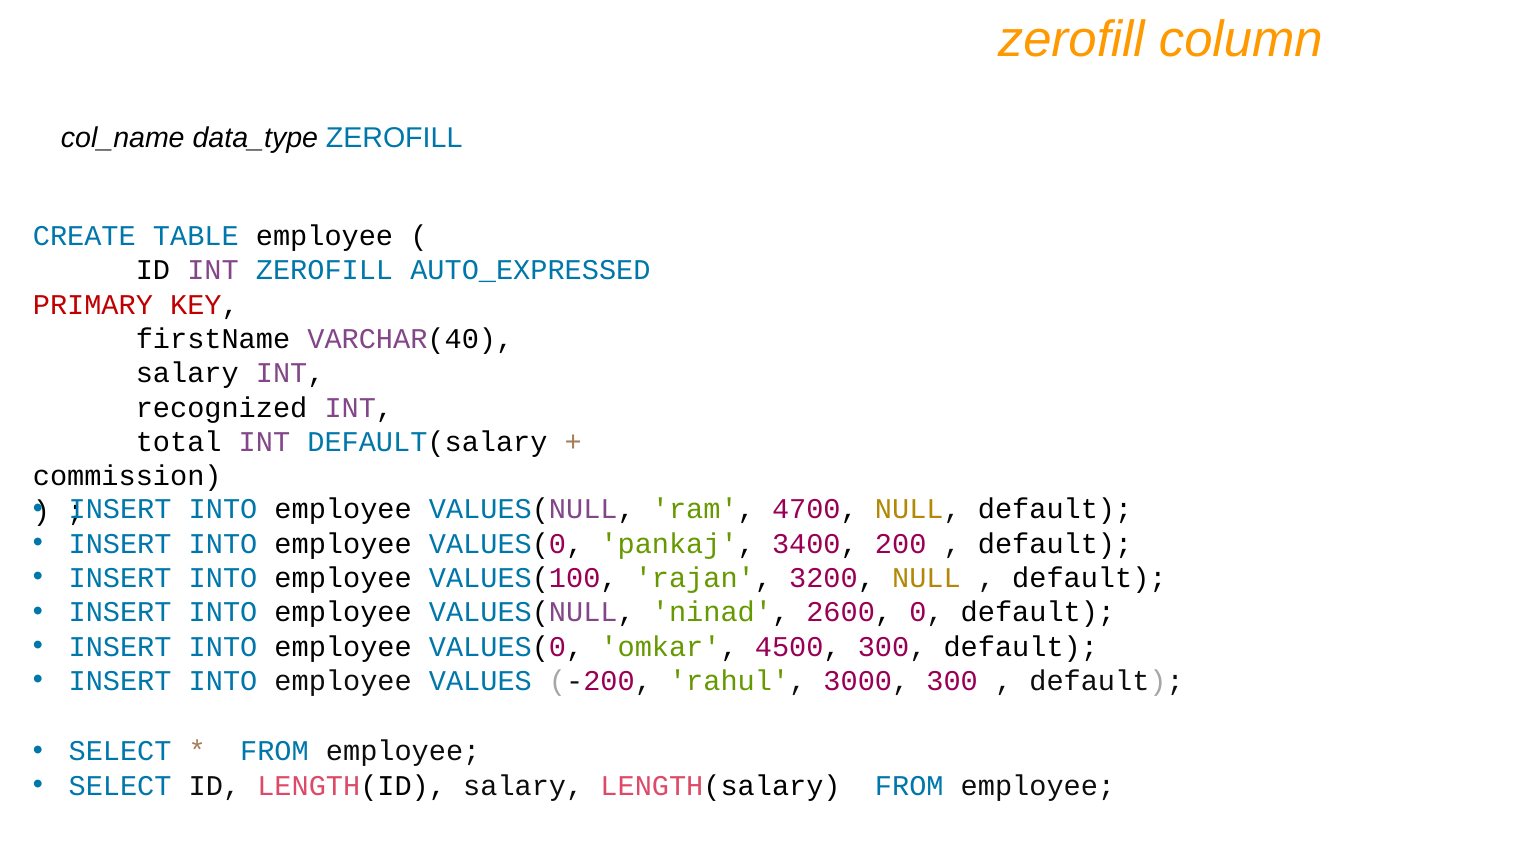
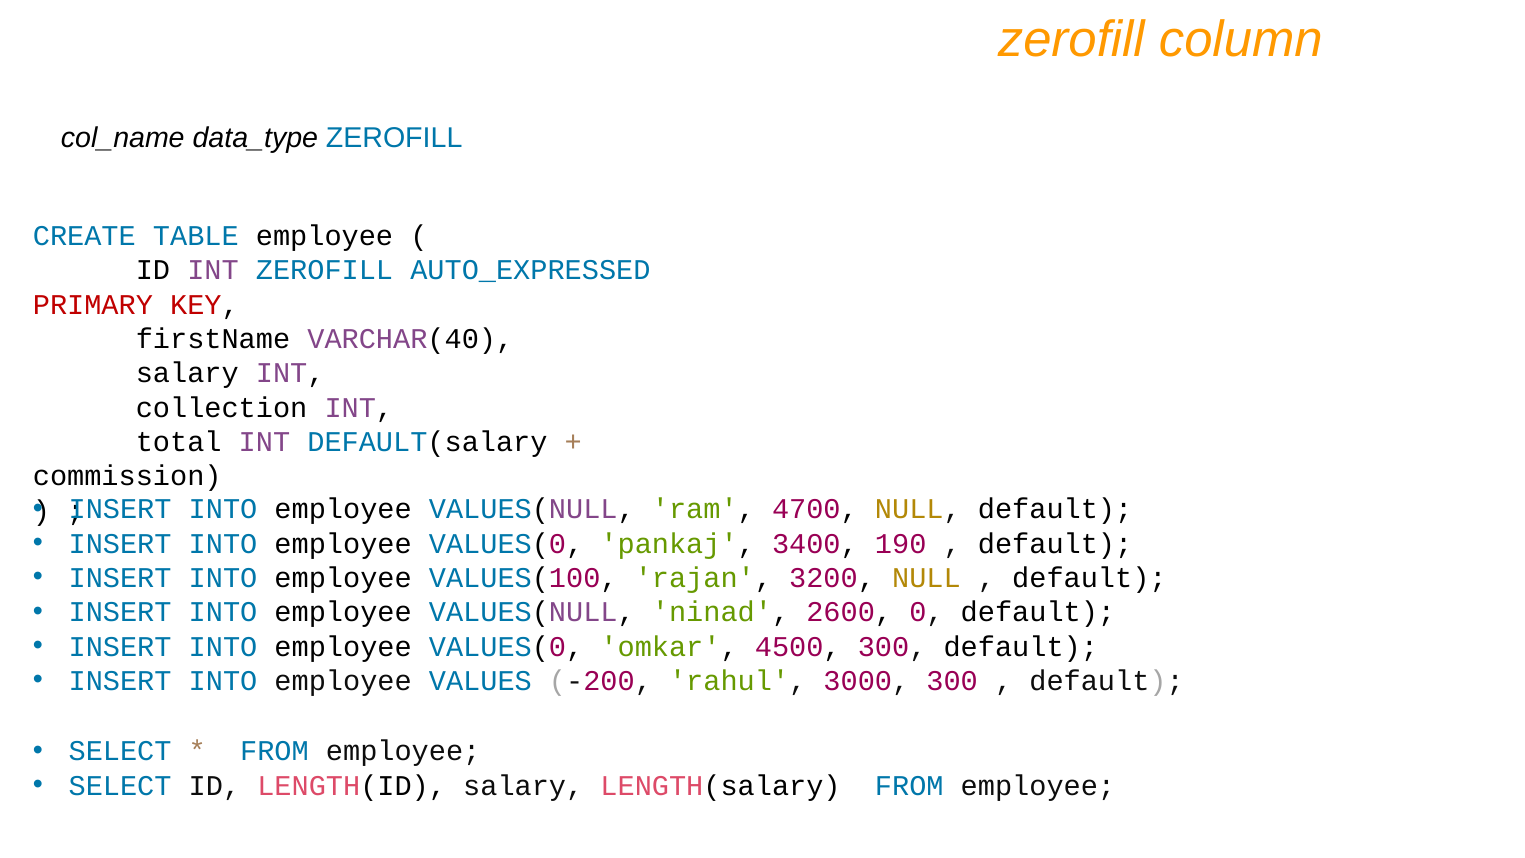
recognized: recognized -> collection
200: 200 -> 190
